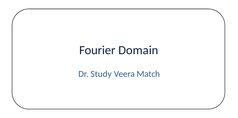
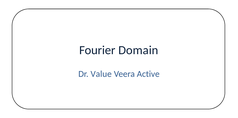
Study: Study -> Value
Match: Match -> Active
